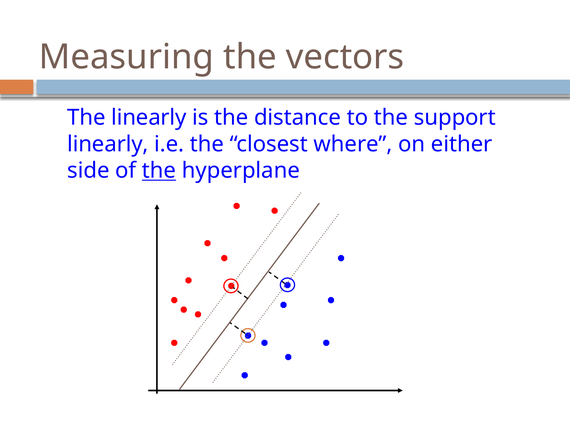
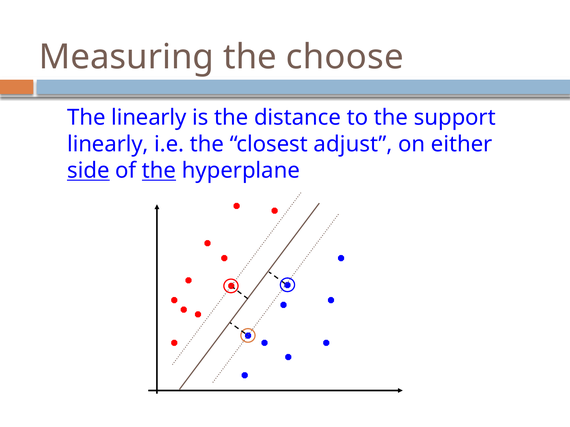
vectors: vectors -> choose
where: where -> adjust
side underline: none -> present
